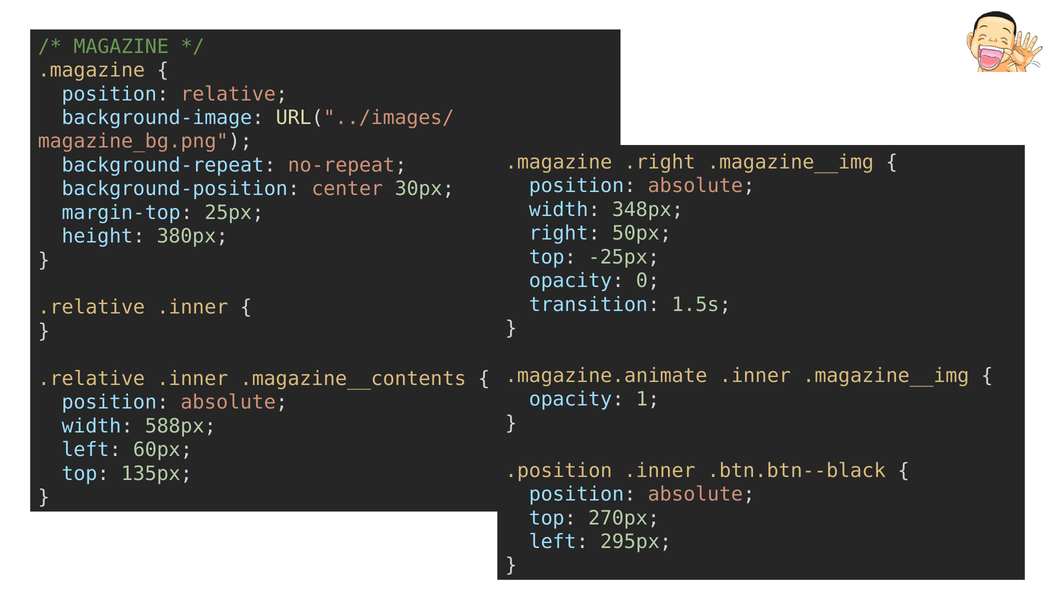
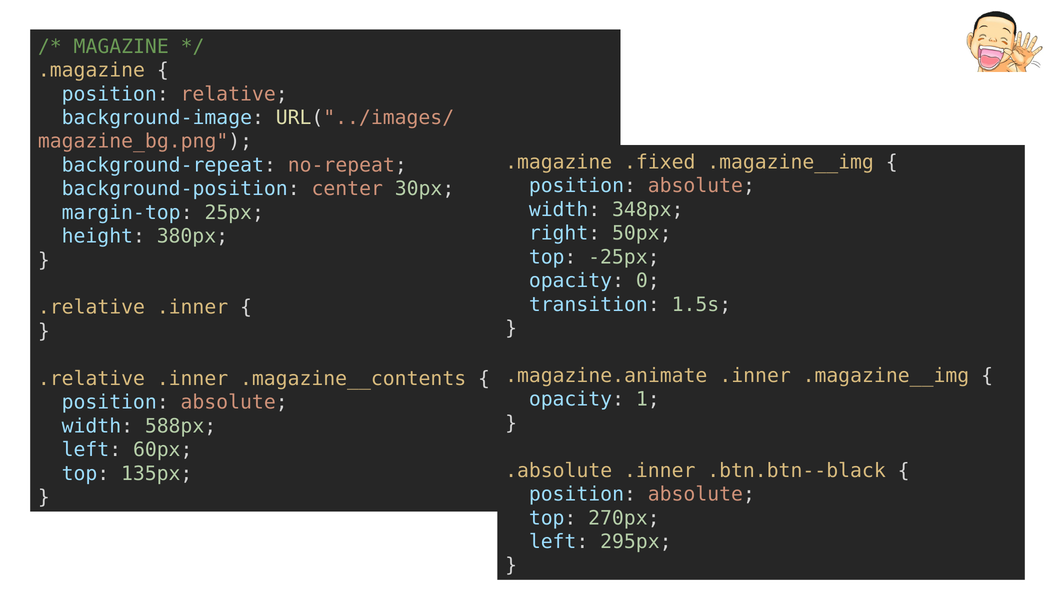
.right: .right -> .fixed
.position: .position -> .absolute
